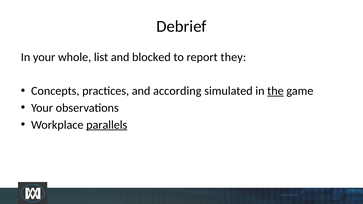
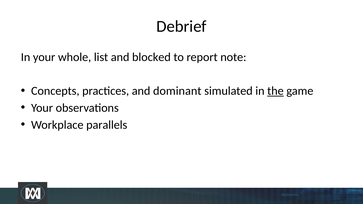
they: they -> note
according: according -> dominant
parallels underline: present -> none
